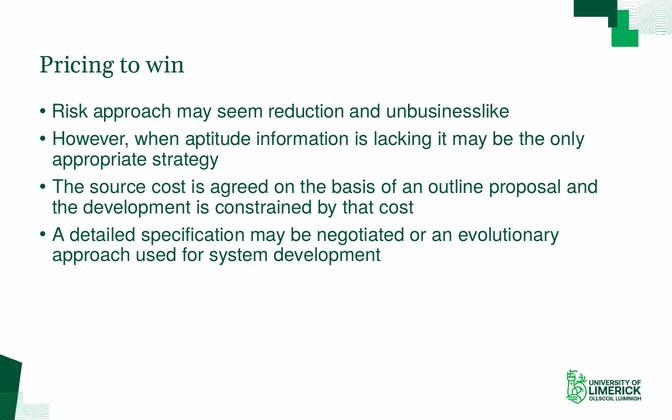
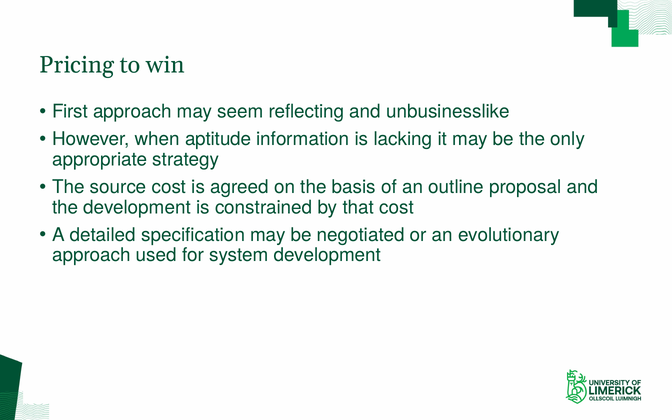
Risk: Risk -> First
reduction: reduction -> reflecting
